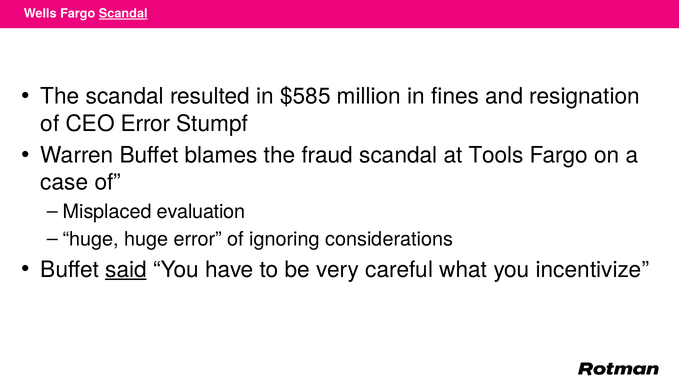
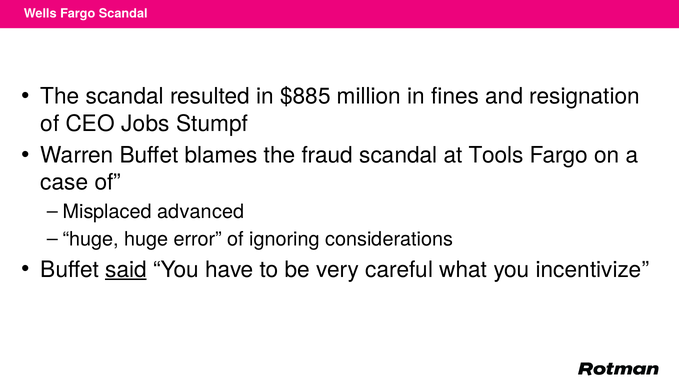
Scandal at (123, 13) underline: present -> none
$585: $585 -> $885
CEO Error: Error -> Jobs
evaluation: evaluation -> advanced
